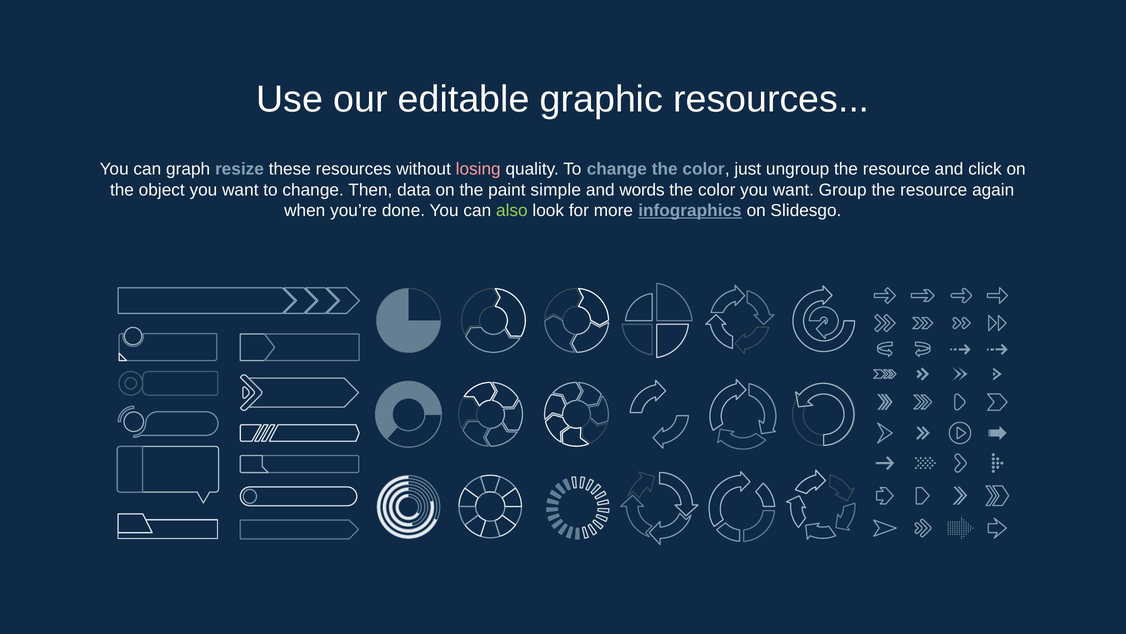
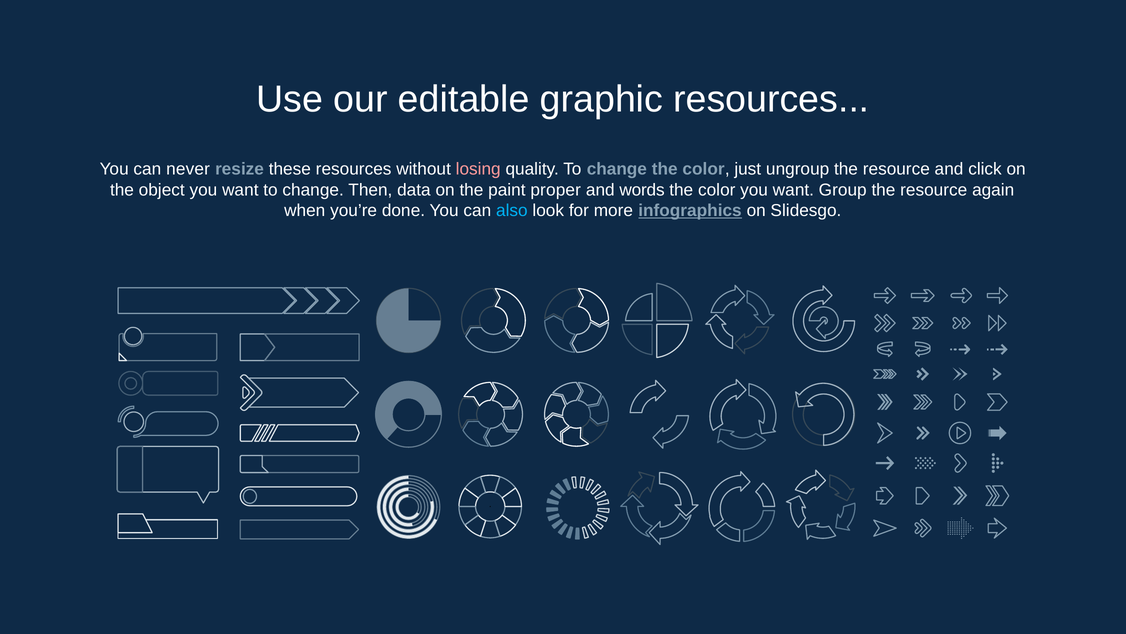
graph: graph -> never
simple: simple -> proper
also colour: light green -> light blue
